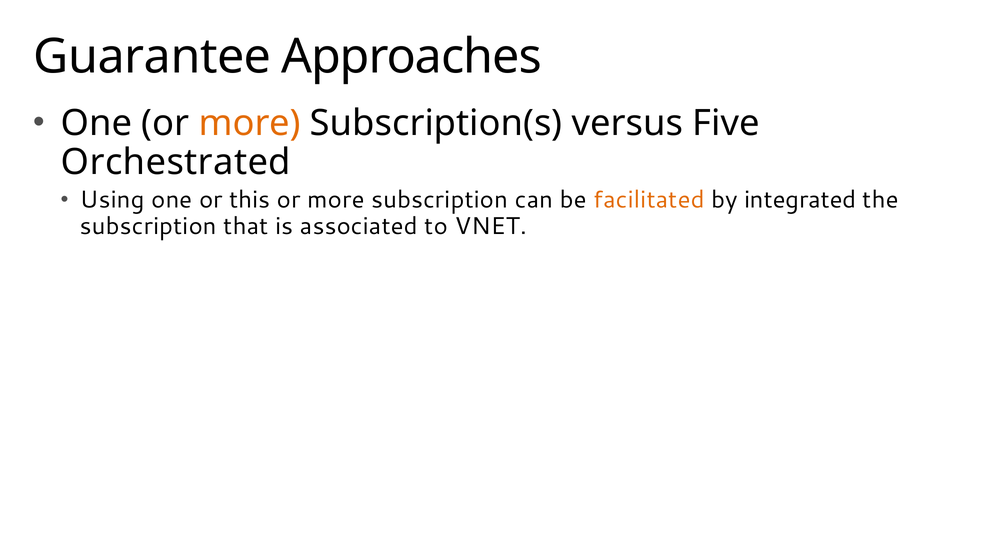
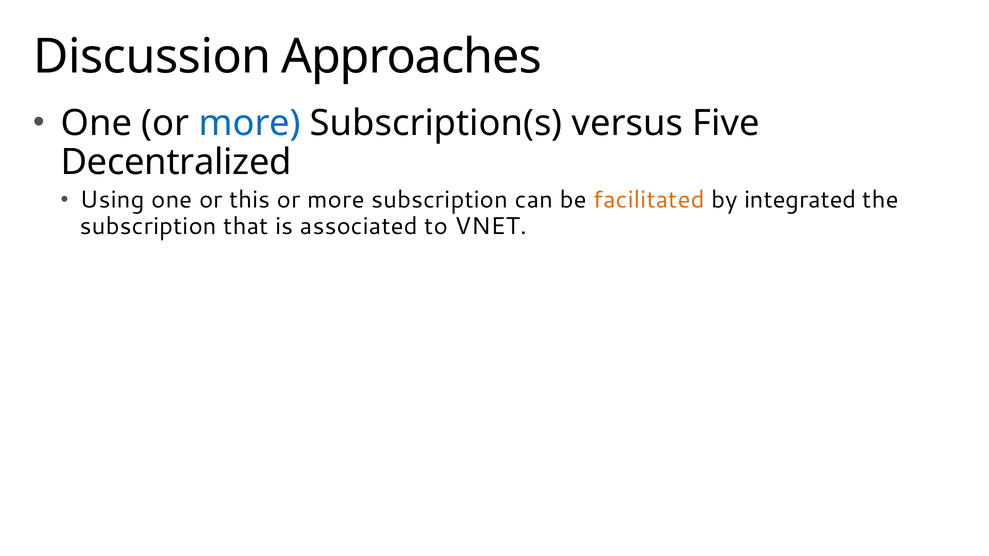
Guarantee: Guarantee -> Discussion
more at (250, 123) colour: orange -> blue
Orchestrated: Orchestrated -> Decentralized
